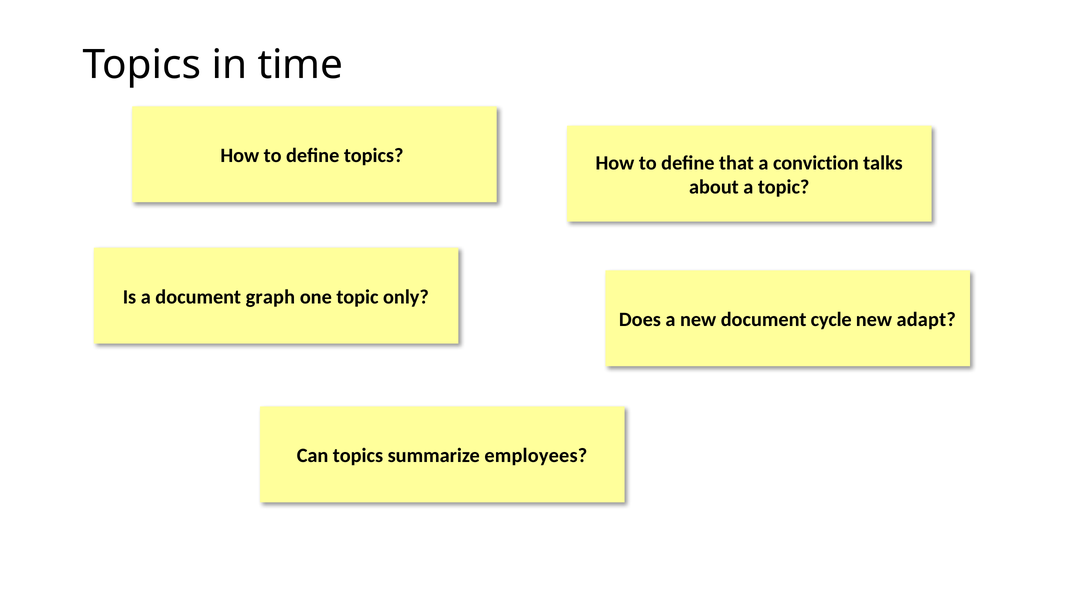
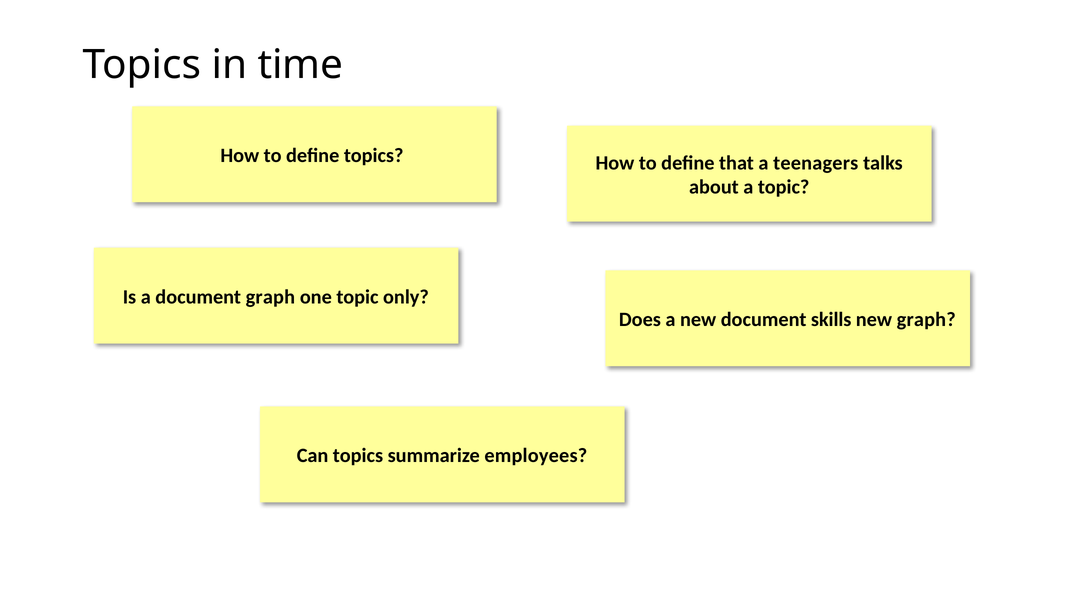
conviction: conviction -> teenagers
cycle: cycle -> skills
new adapt: adapt -> graph
